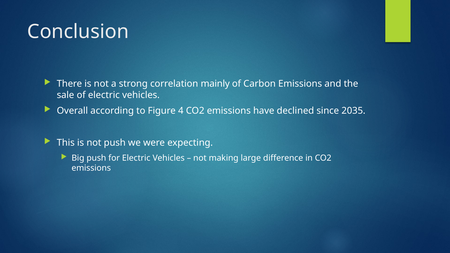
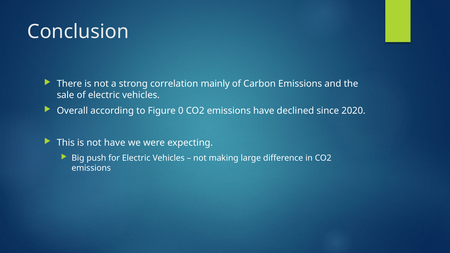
4: 4 -> 0
2035: 2035 -> 2020
not push: push -> have
